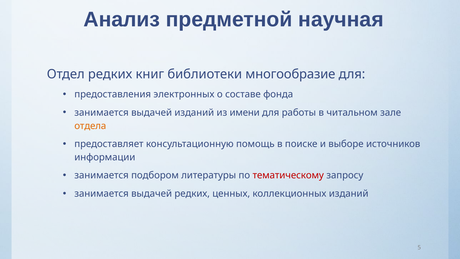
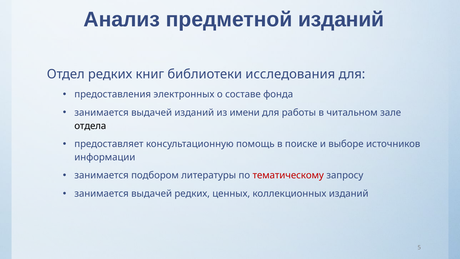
предметной научная: научная -> изданий
многообразие: многообразие -> исследования
отдела colour: orange -> black
